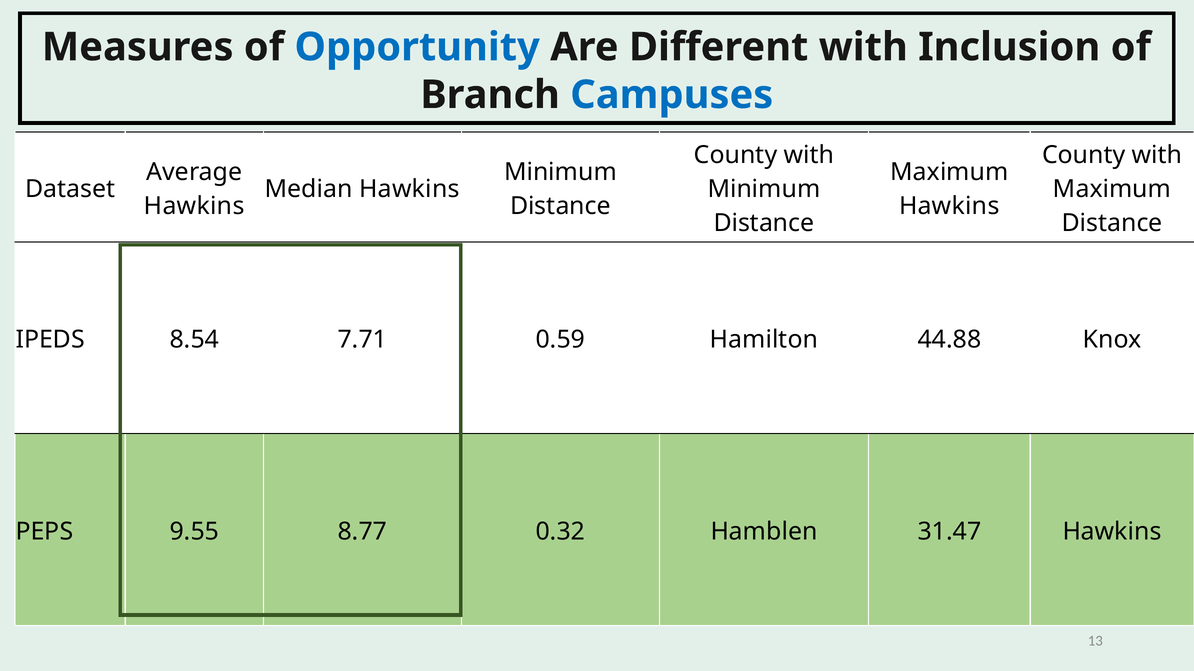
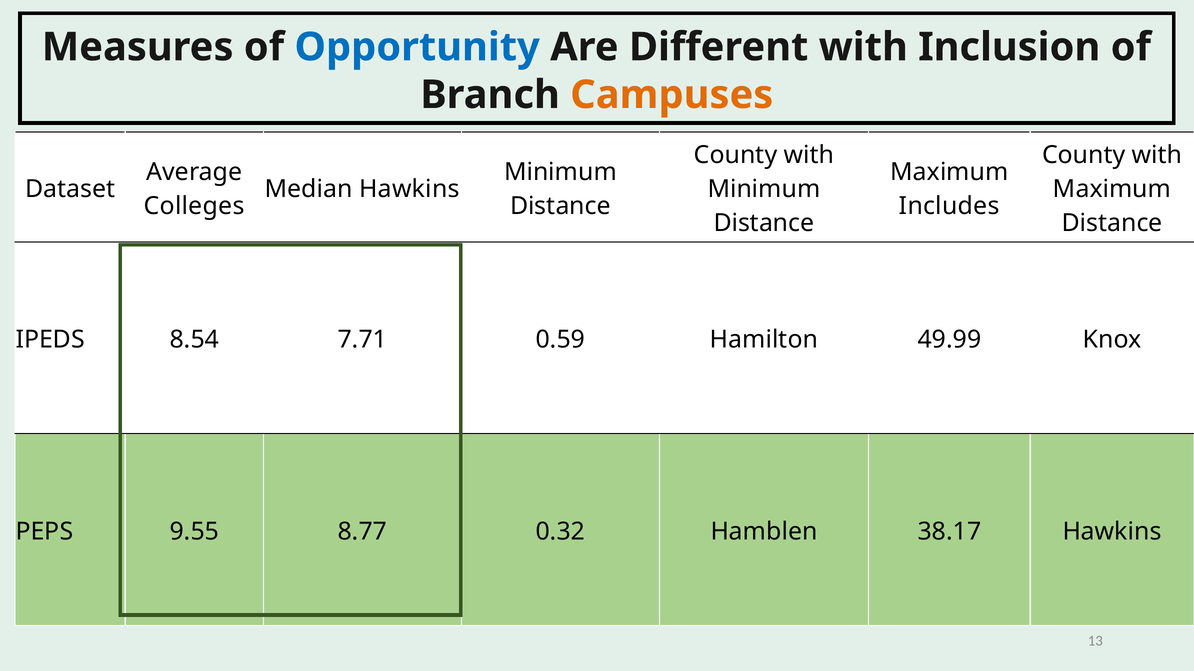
Campuses colour: blue -> orange
Hawkins at (194, 206): Hawkins -> Colleges
Hawkins at (949, 206): Hawkins -> Includes
44.88: 44.88 -> 49.99
31.47: 31.47 -> 38.17
